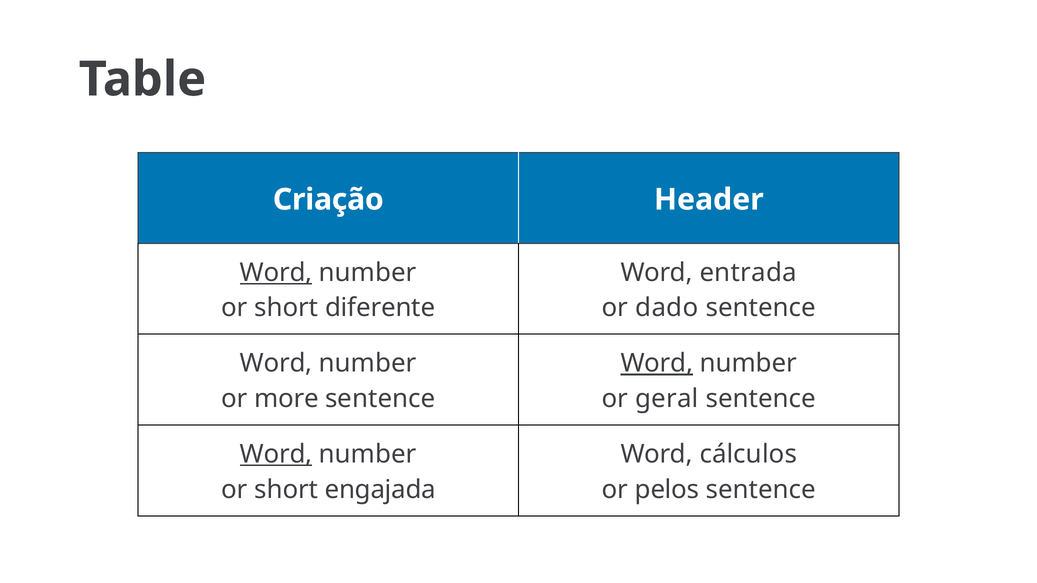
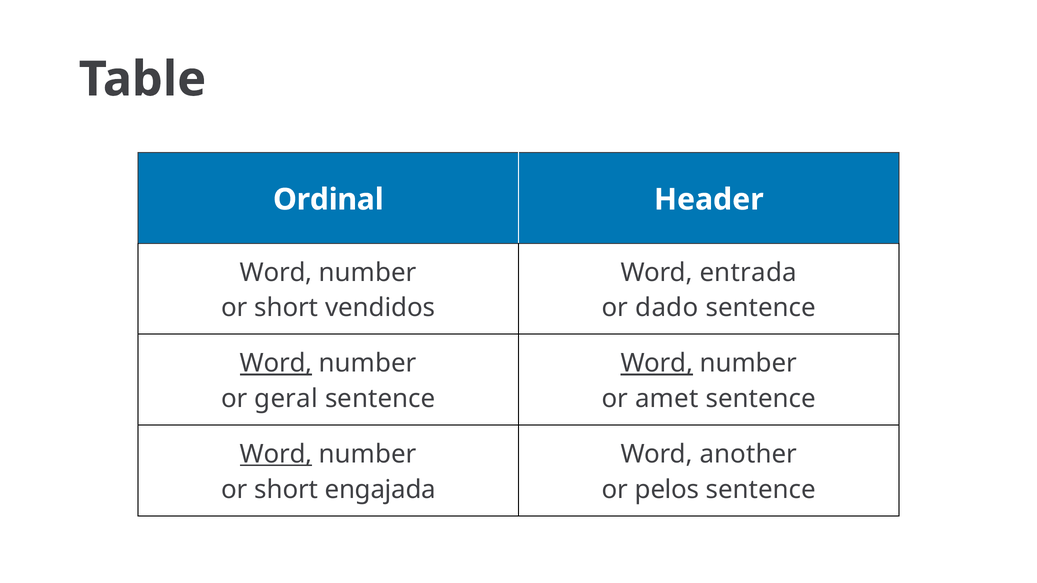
Criação: Criação -> Ordinal
Word at (276, 273) underline: present -> none
diferente: diferente -> vendidos
Word at (276, 364) underline: none -> present
more: more -> geral
geral: geral -> amet
cálculos: cálculos -> another
